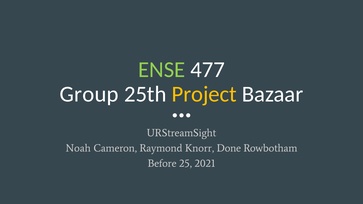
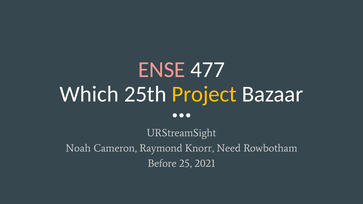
ENSE colour: light green -> pink
Group: Group -> Which
Done: Done -> Need
